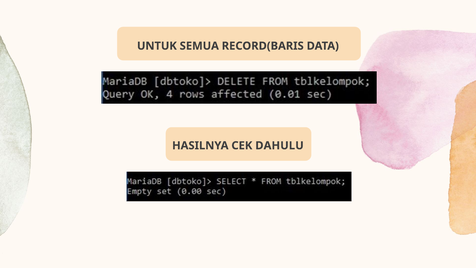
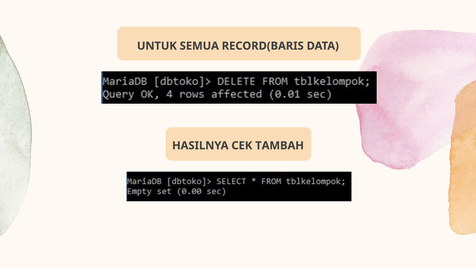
DAHULU: DAHULU -> TAMBAH
